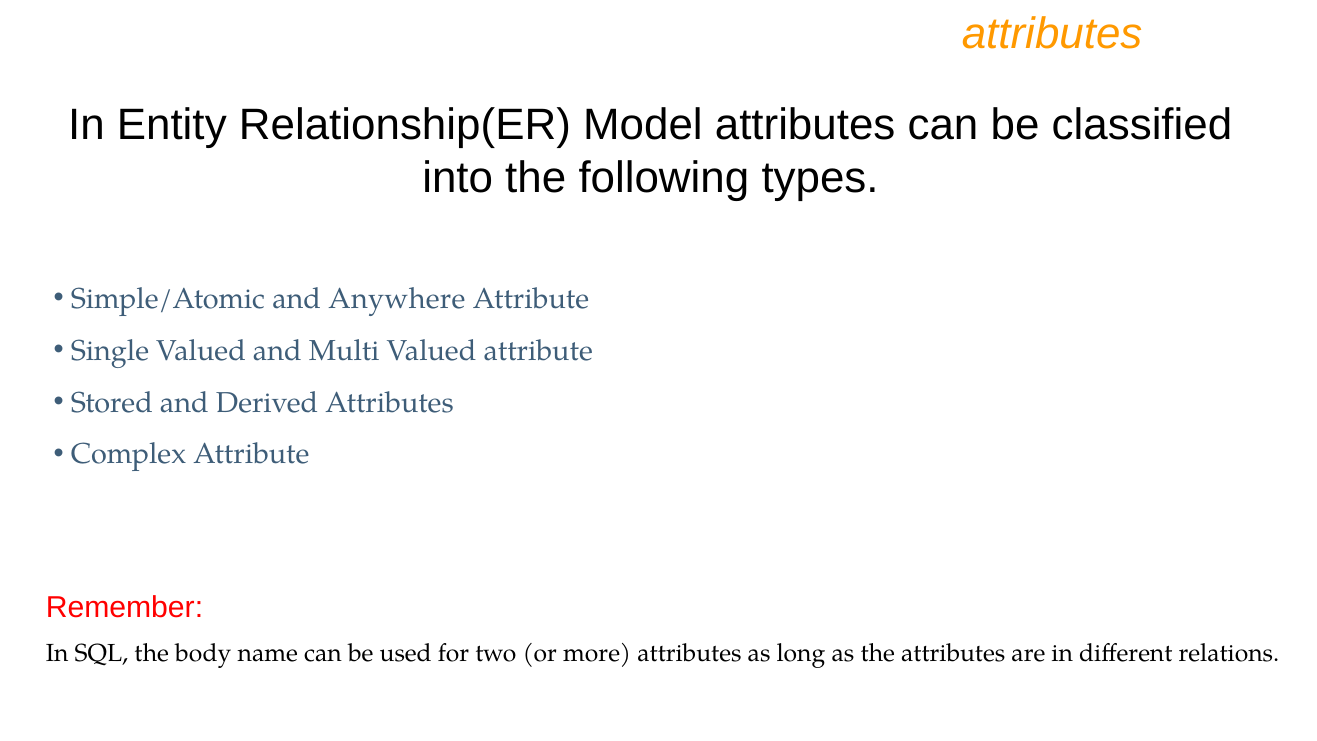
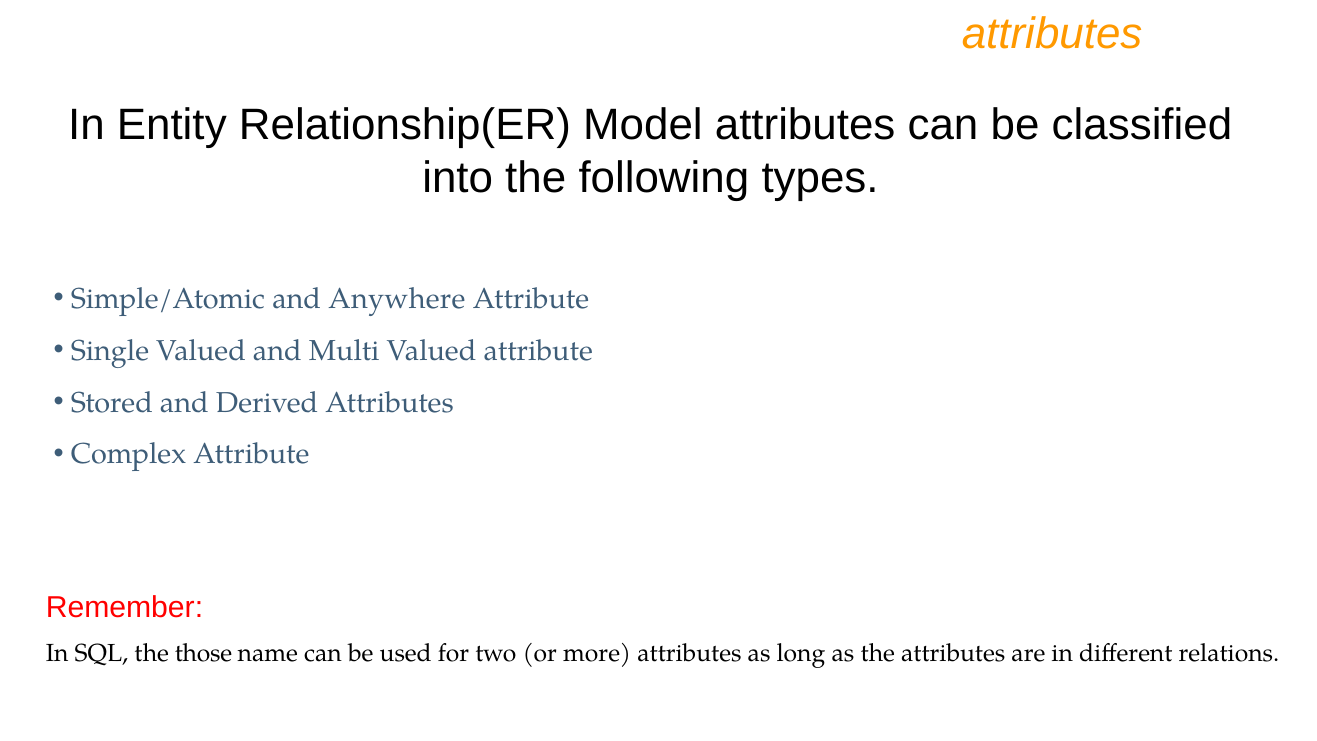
body: body -> those
